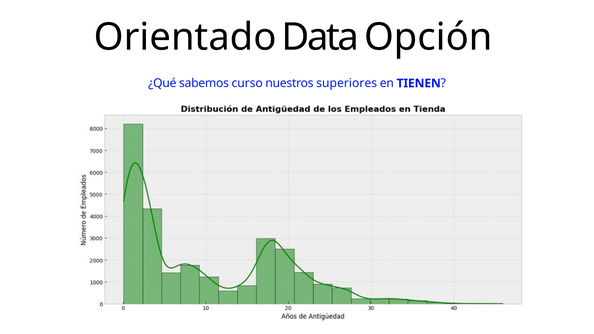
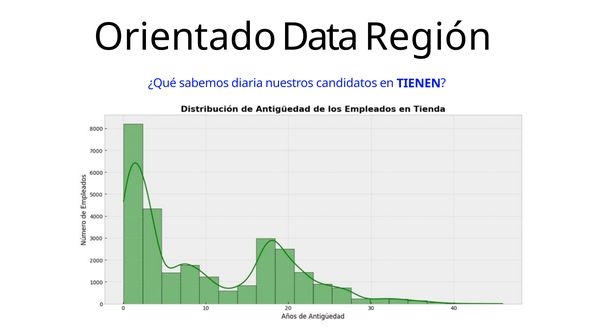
Opción: Opción -> Región
curso: curso -> diaria
superiores: superiores -> candidatos
